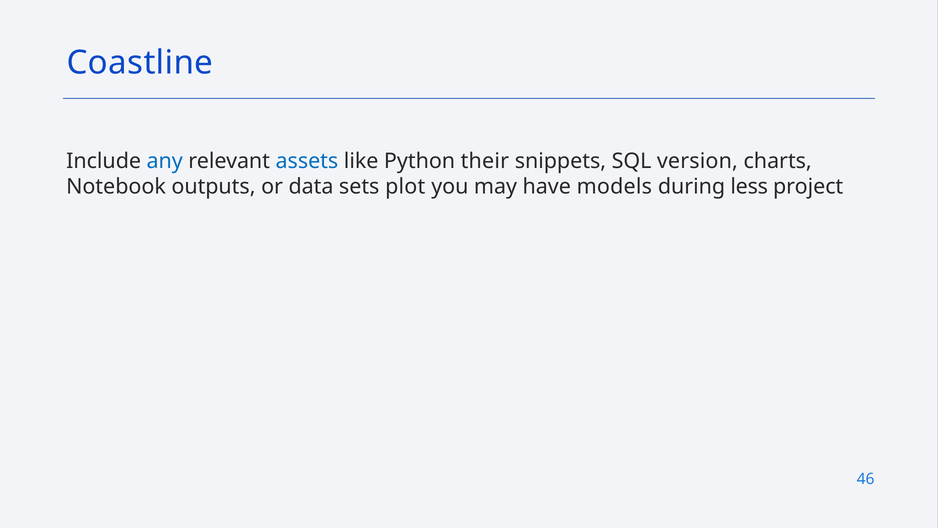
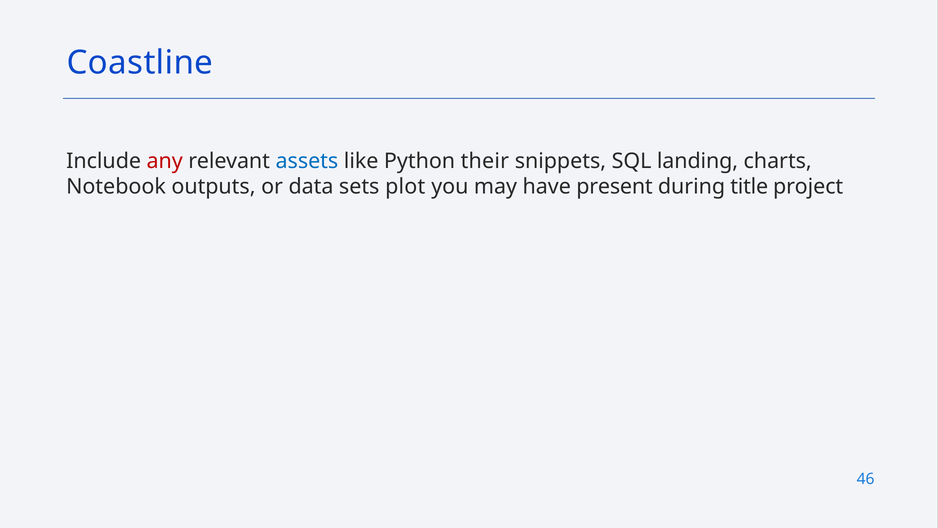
any colour: blue -> red
version: version -> landing
models: models -> present
less: less -> title
